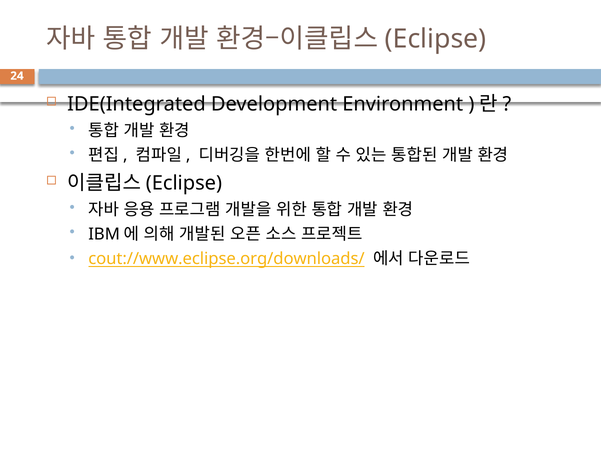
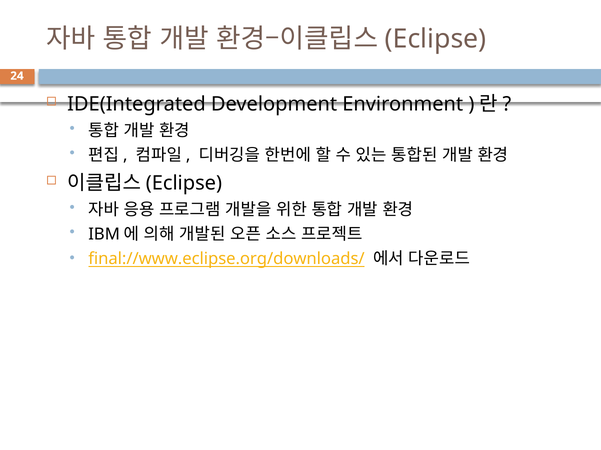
cout://www.eclipse.org/downloads/: cout://www.eclipse.org/downloads/ -> final://www.eclipse.org/downloads/
